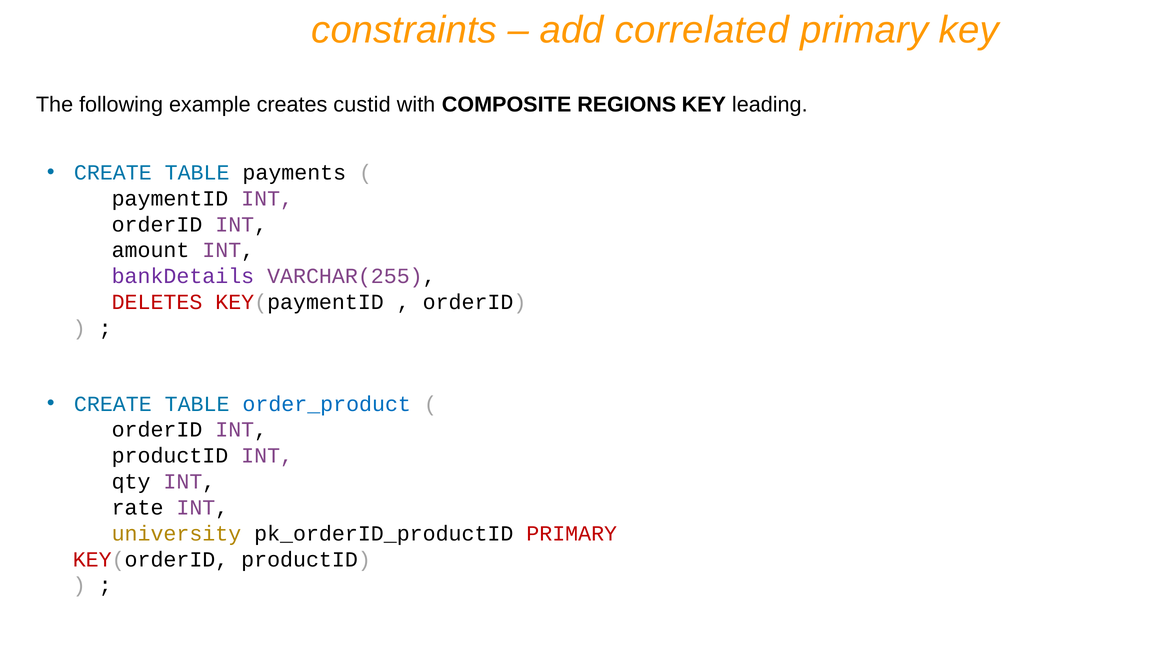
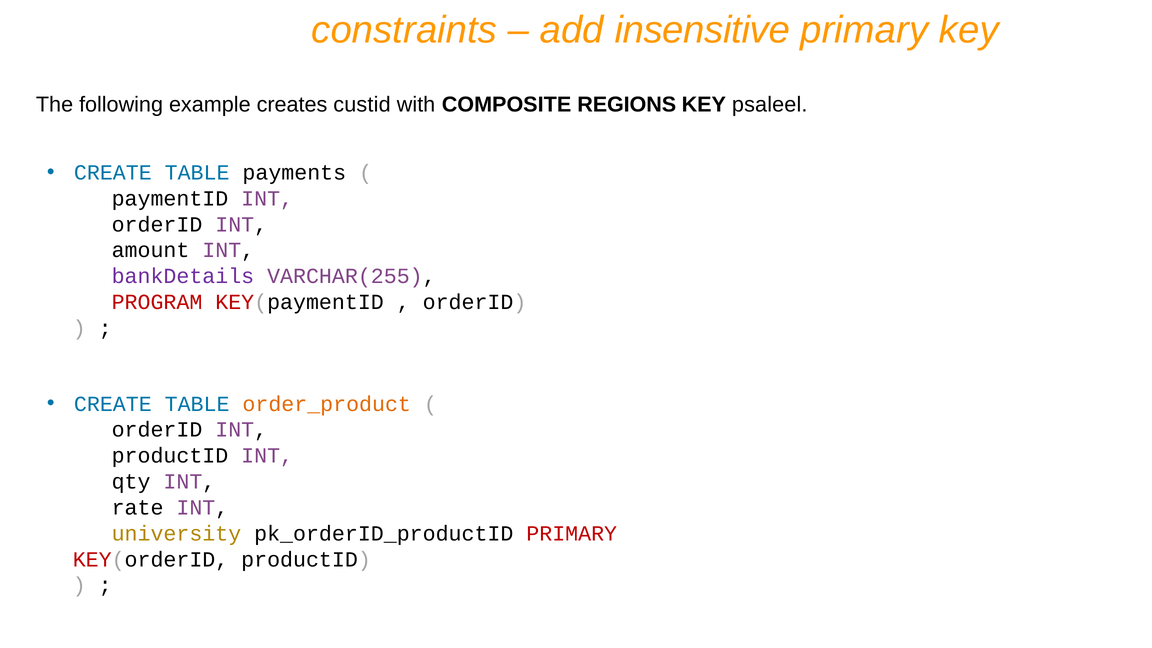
correlated: correlated -> insensitive
leading: leading -> psaleel
DELETES: DELETES -> PROGRAM
order_product colour: blue -> orange
